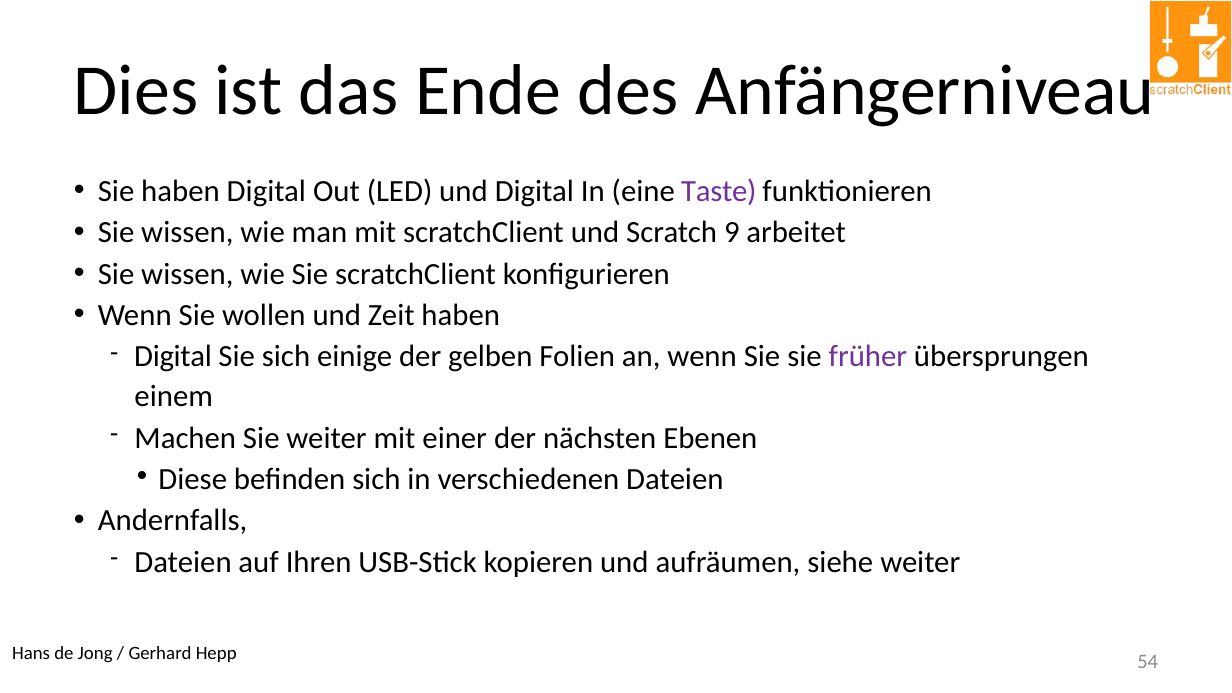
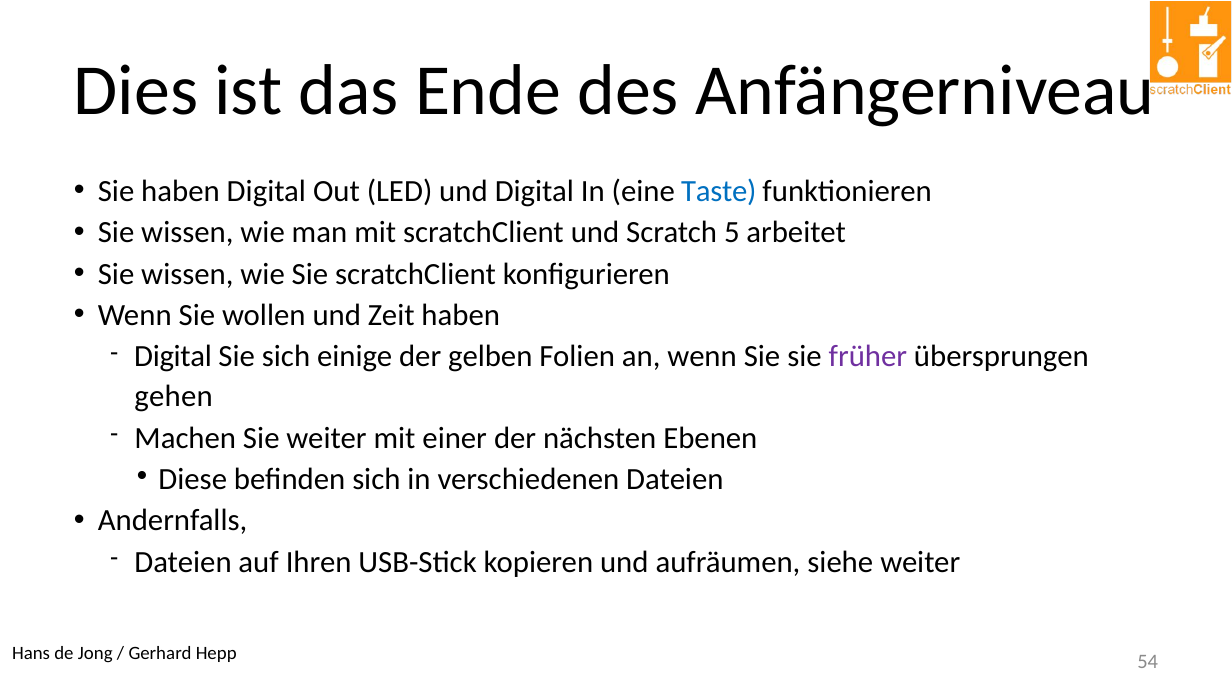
Taste colour: purple -> blue
9: 9 -> 5
einem: einem -> gehen
